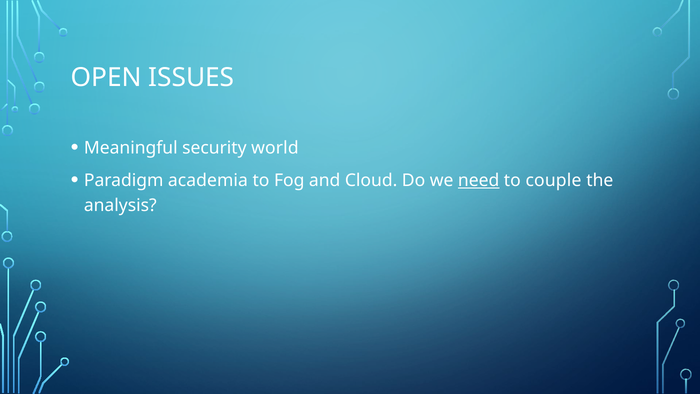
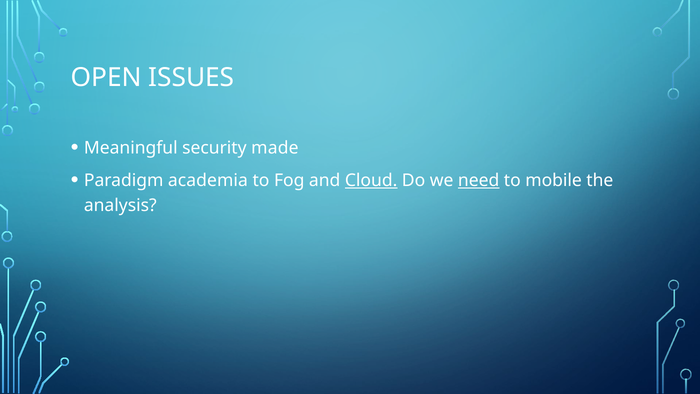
world: world -> made
Cloud underline: none -> present
couple: couple -> mobile
